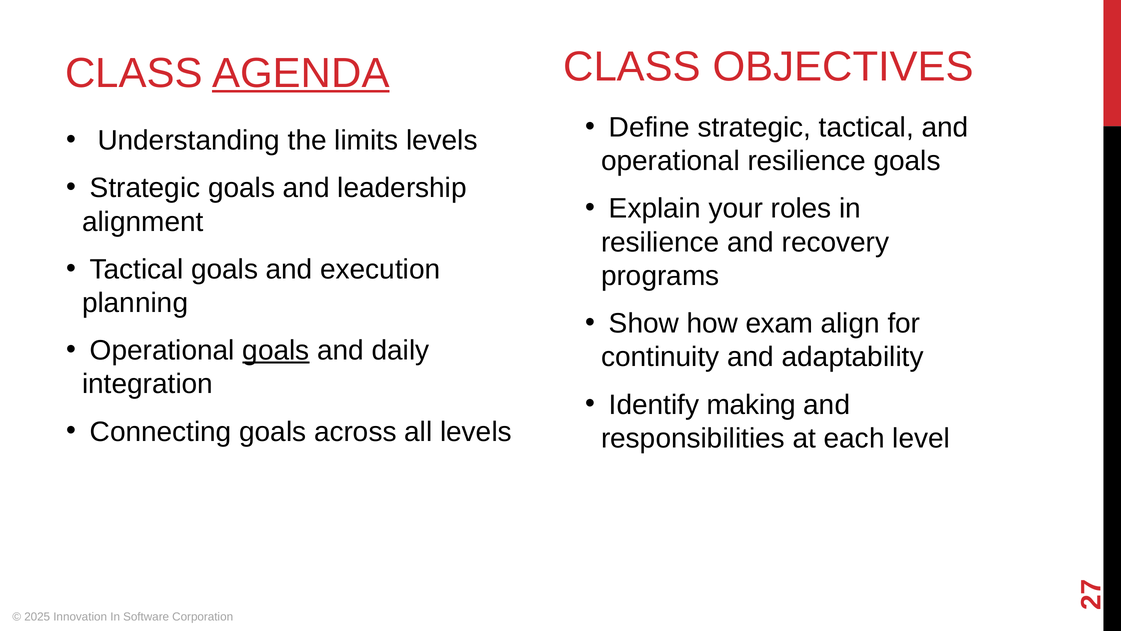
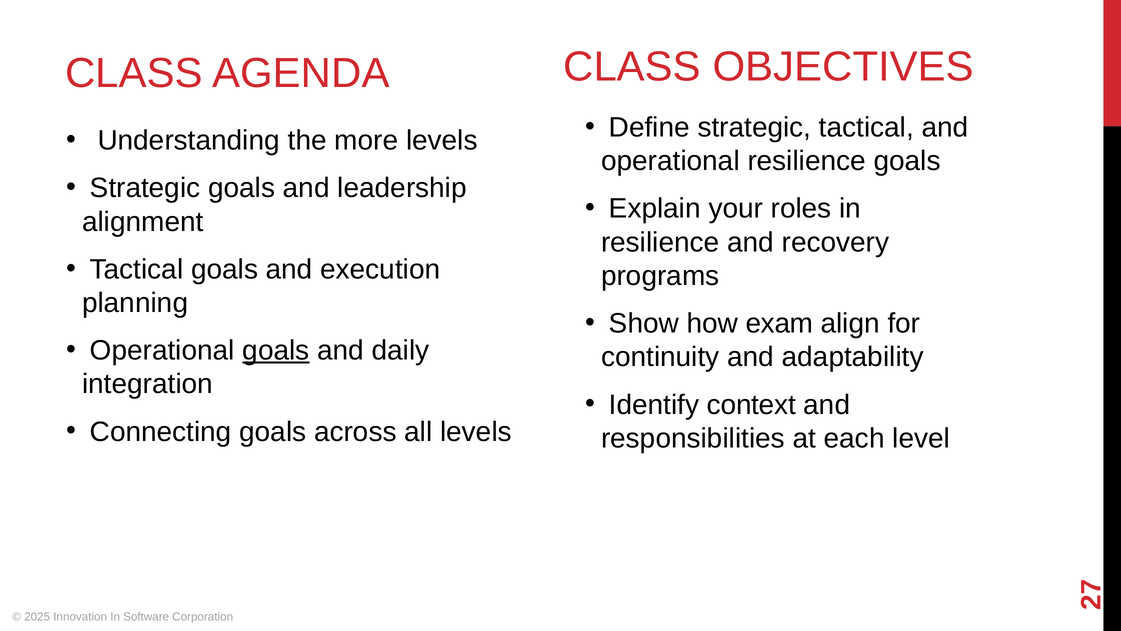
AGENDA underline: present -> none
limits: limits -> more
making: making -> context
